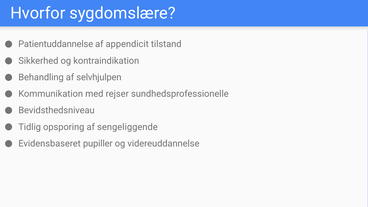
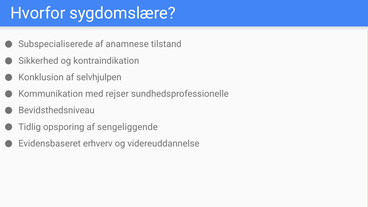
Patientuddannelse: Patientuddannelse -> Subspecialiserede
appendicit: appendicit -> anamnese
Behandling: Behandling -> Konklusion
pupiller: pupiller -> erhverv
